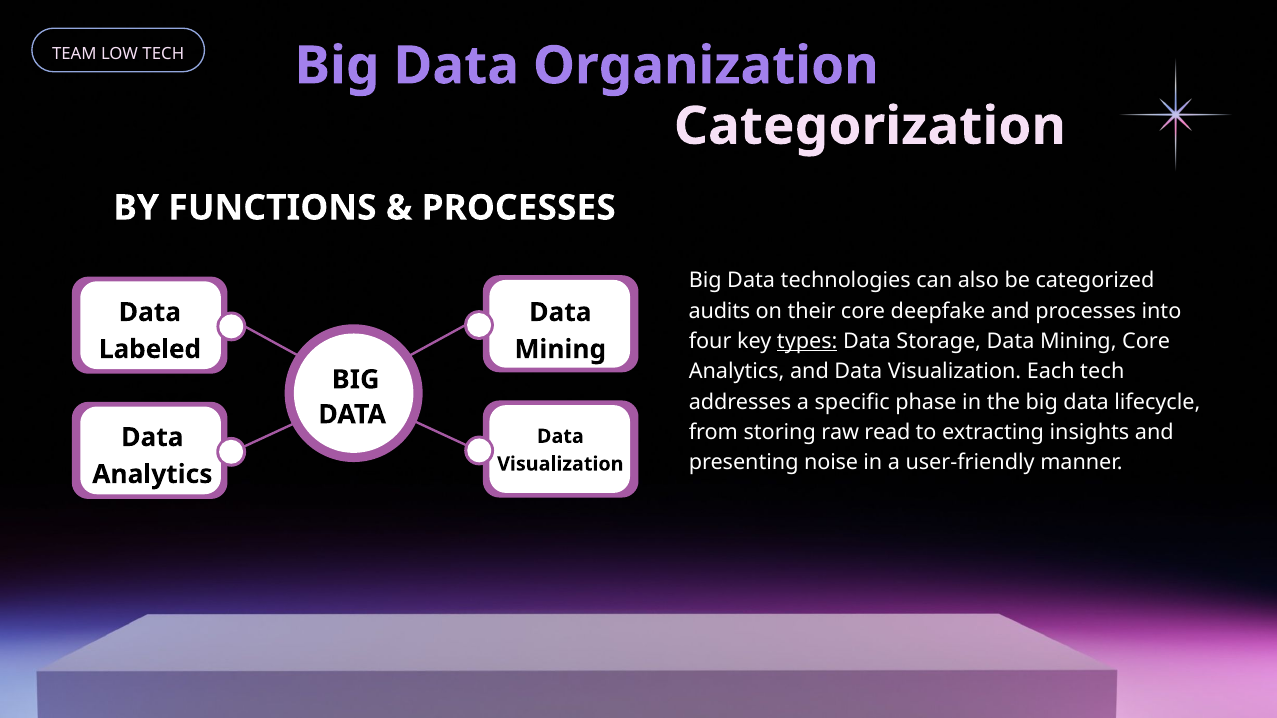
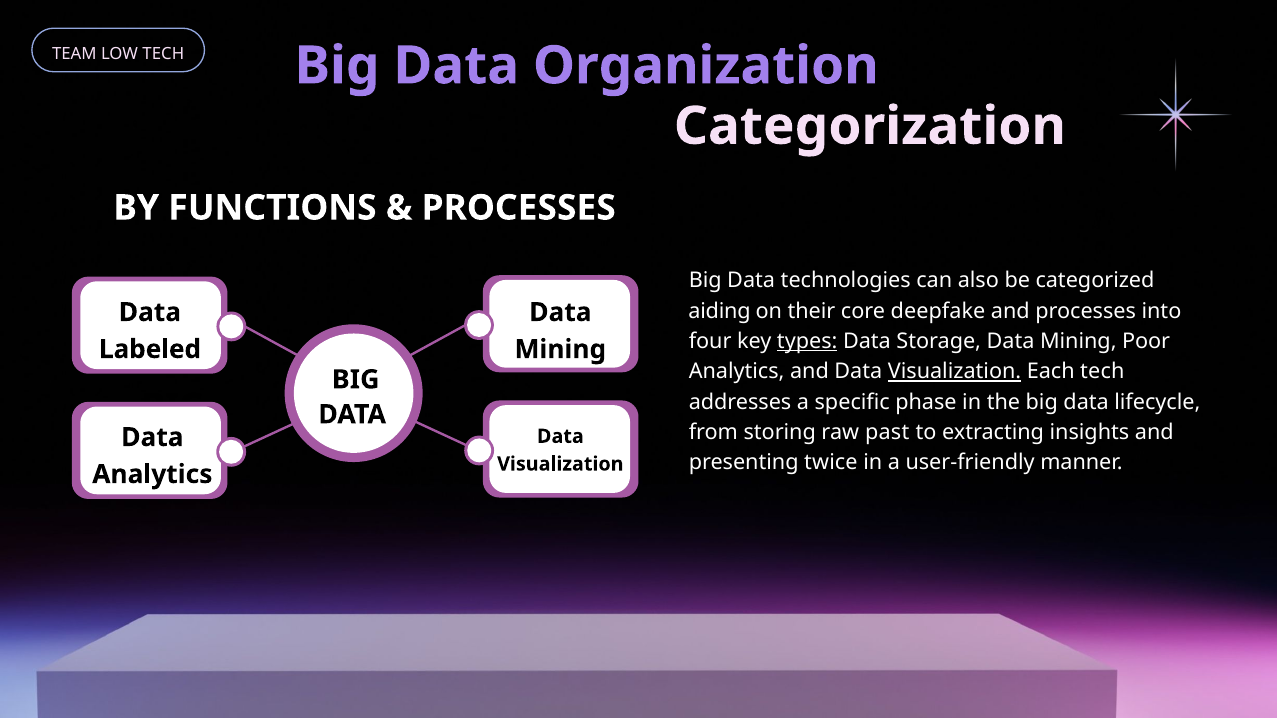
audits: audits -> aiding
Mining Core: Core -> Poor
Visualization at (955, 372) underline: none -> present
read: read -> past
noise: noise -> twice
